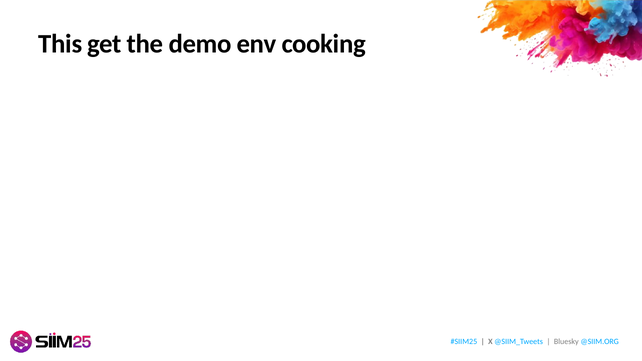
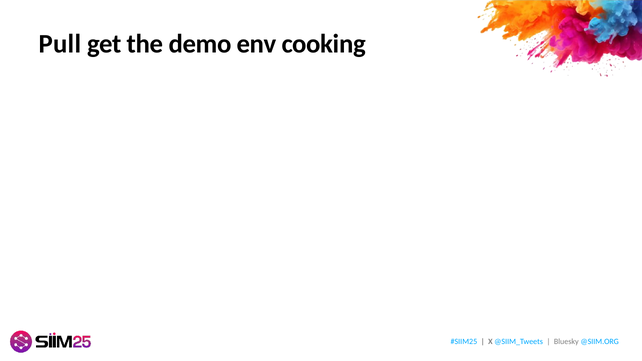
This: This -> Pull
